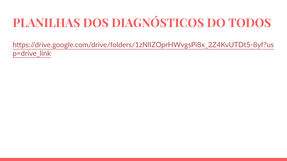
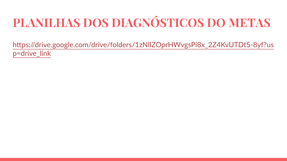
TODOS: TODOS -> METAS
